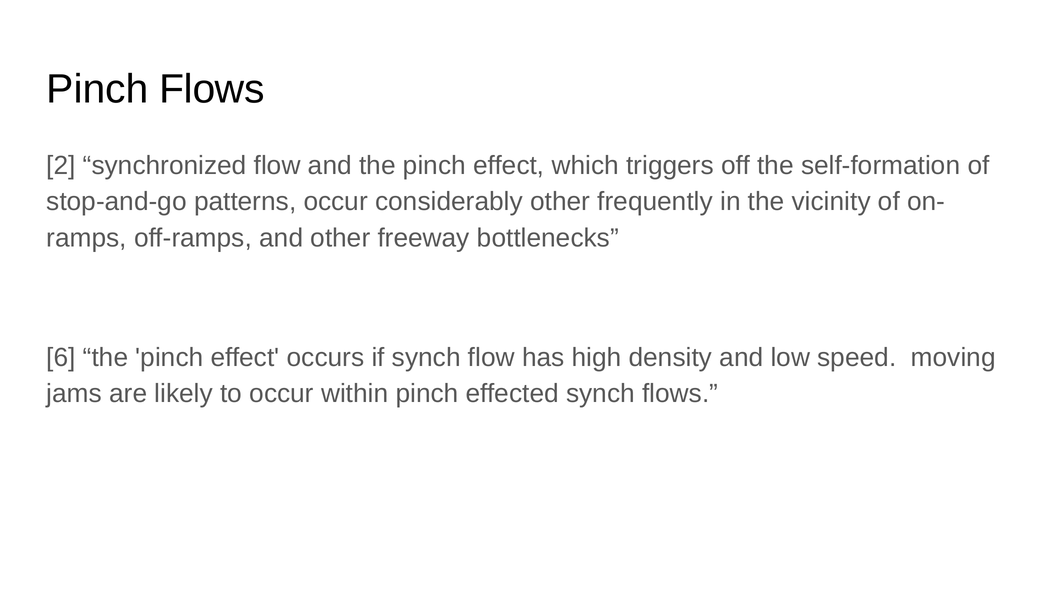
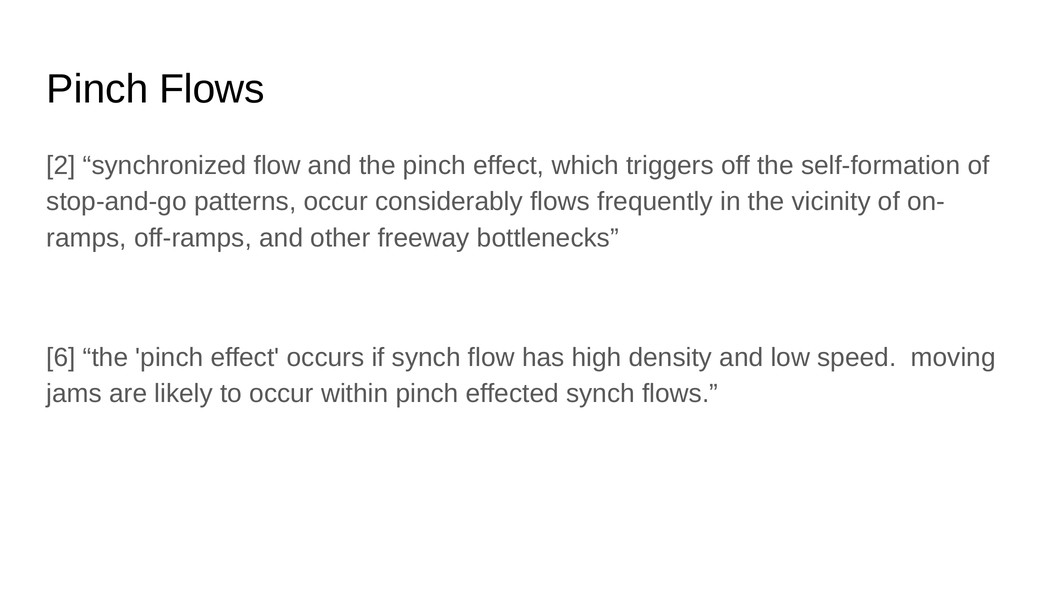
considerably other: other -> flows
